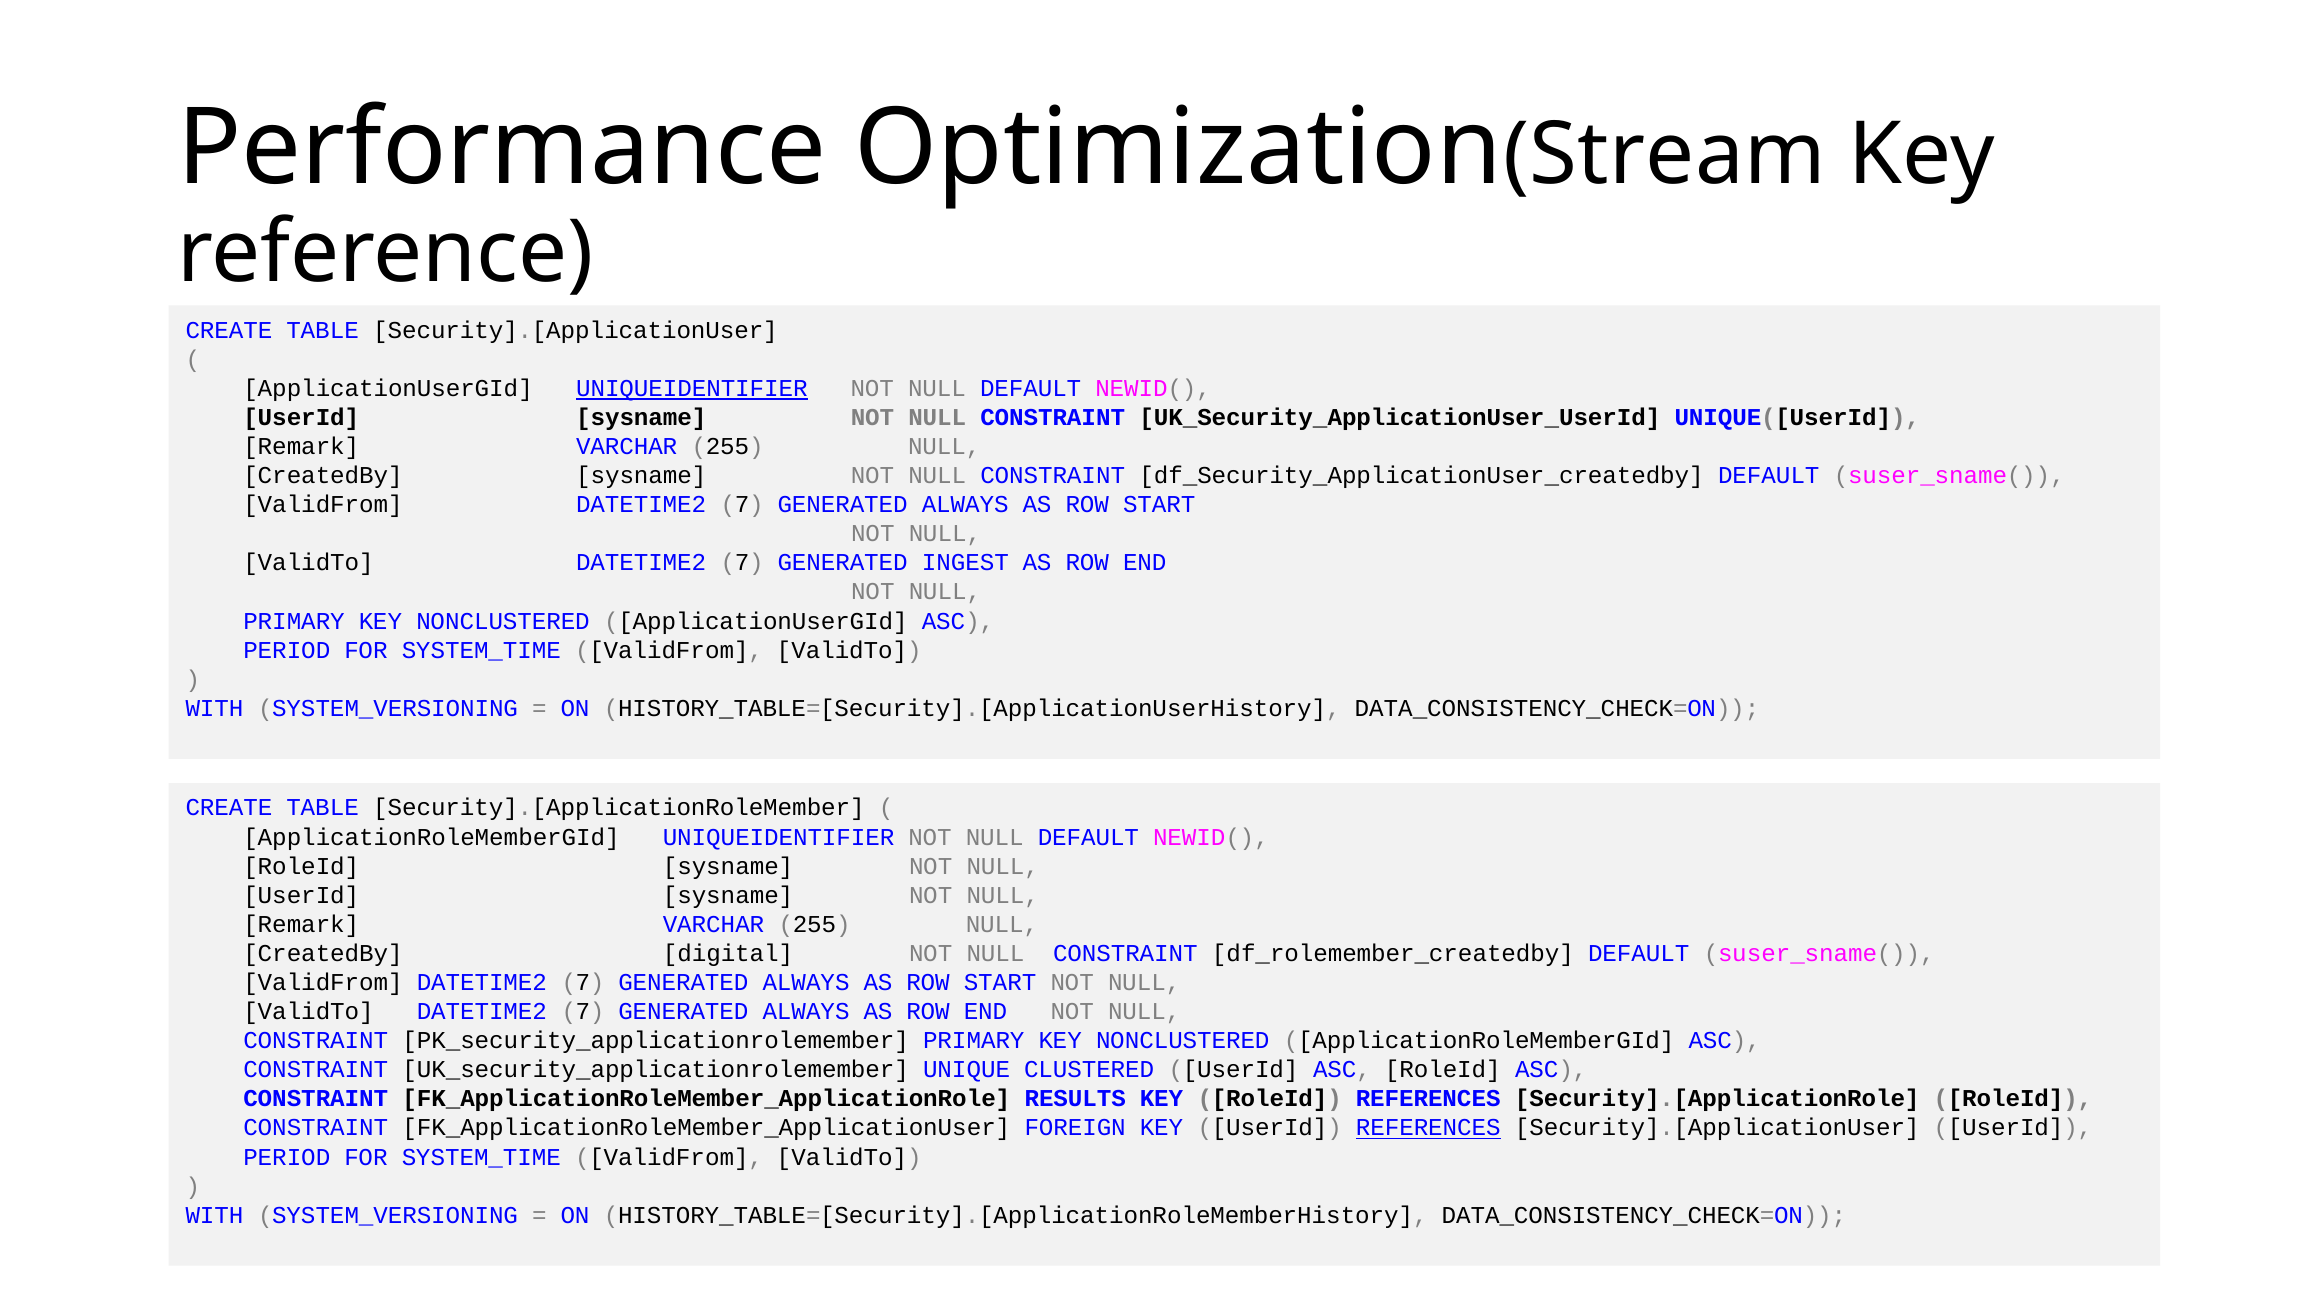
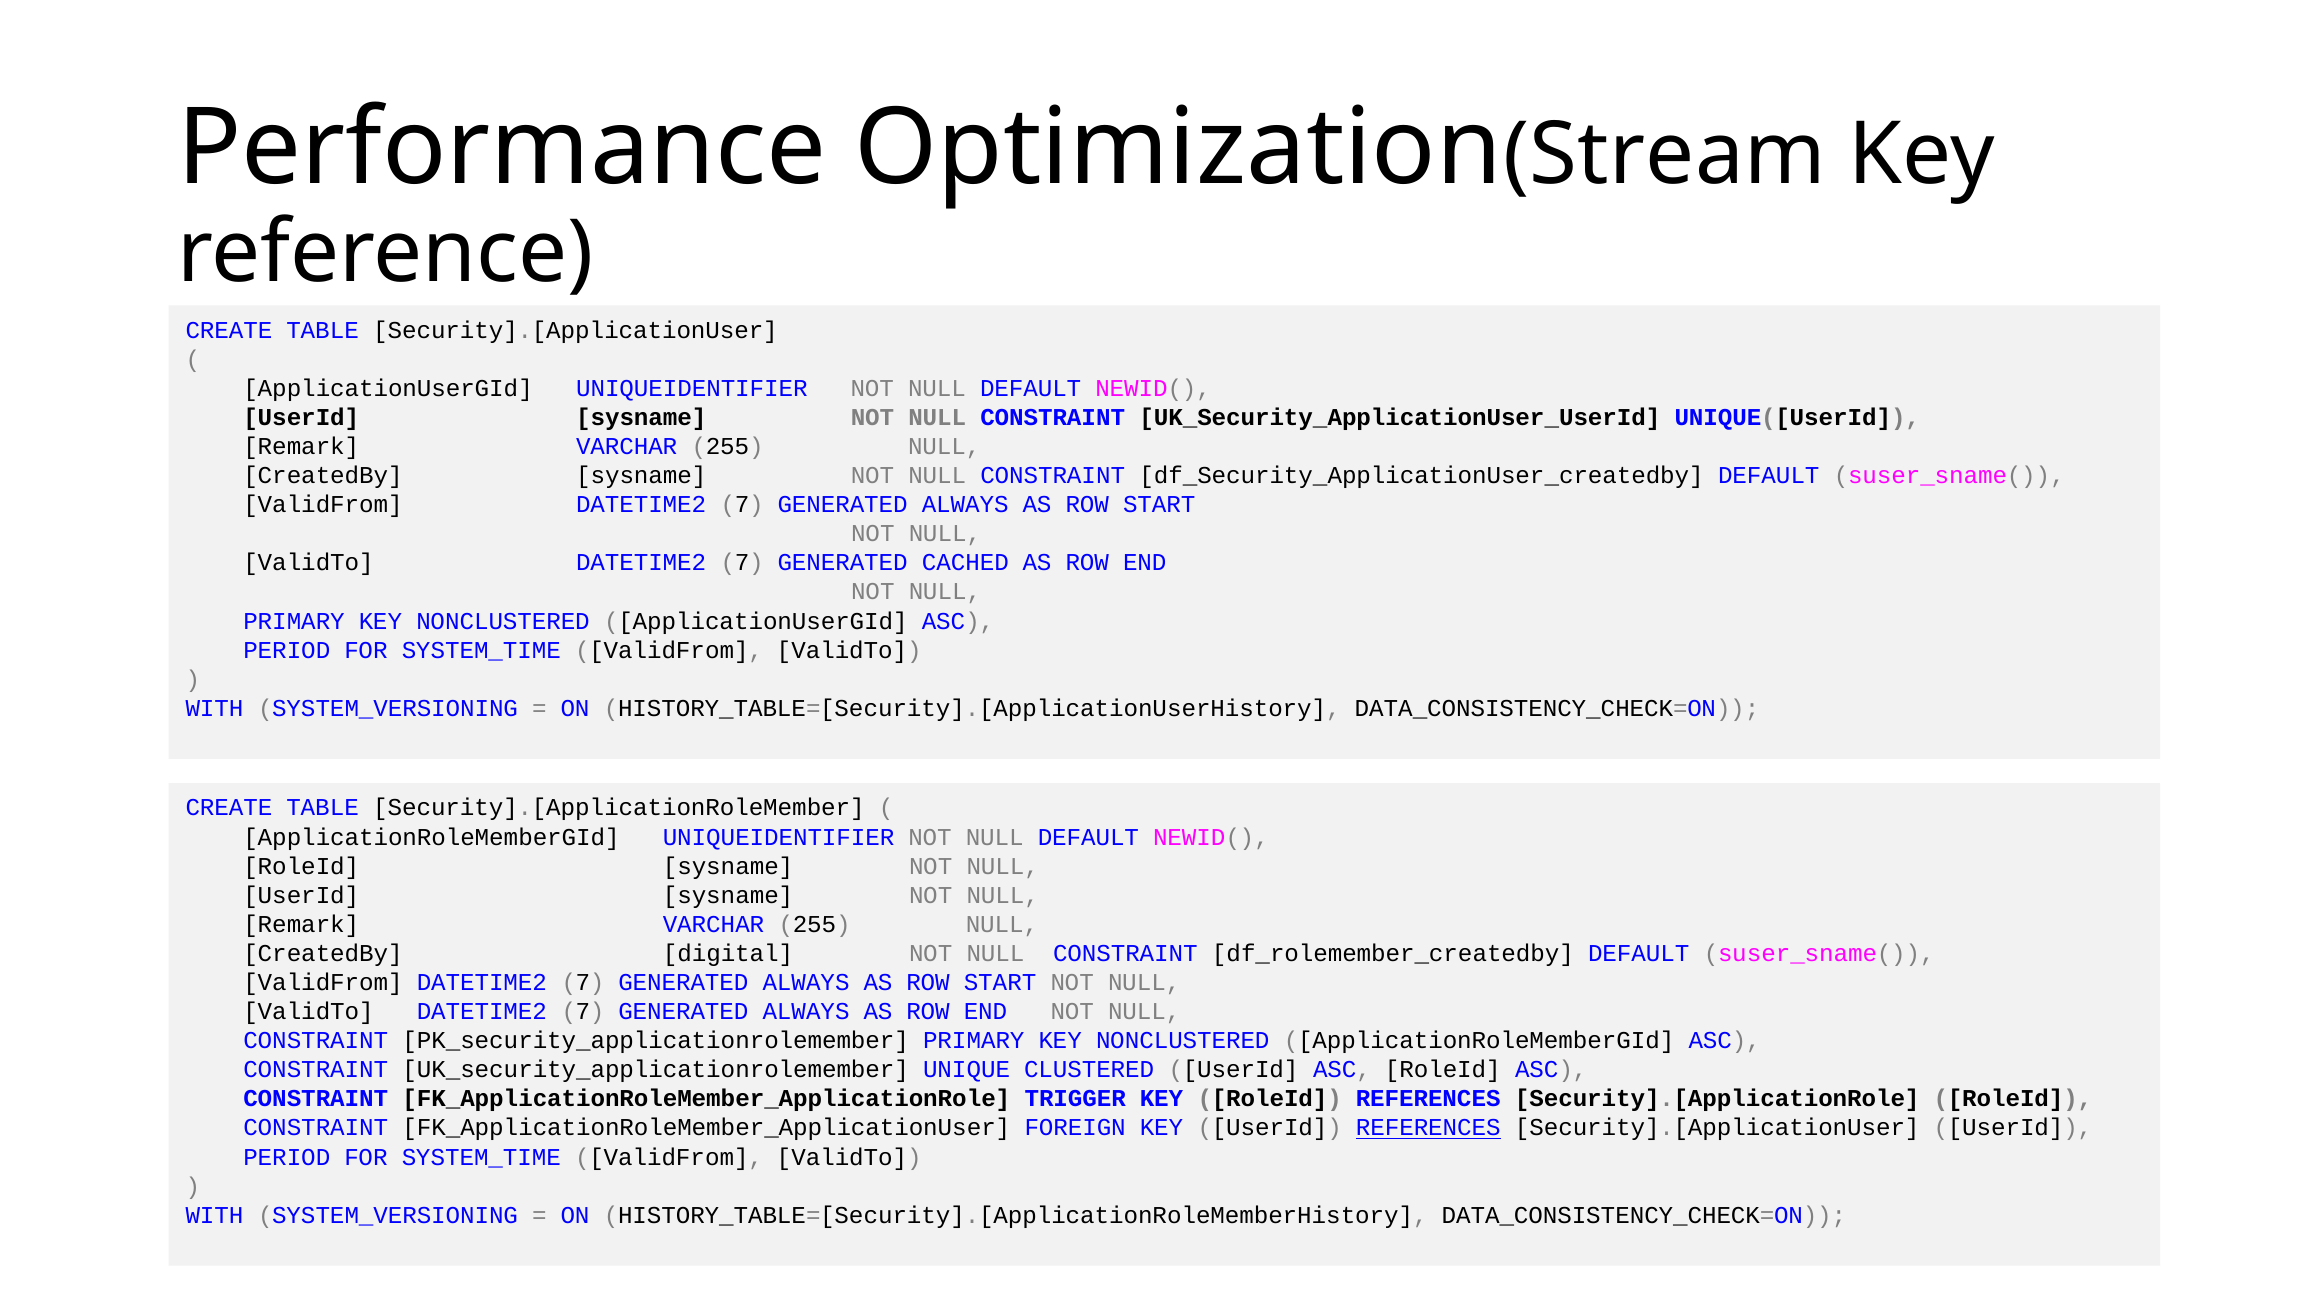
UNIQUEIDENTIFIER at (692, 388) underline: present -> none
INGEST: INGEST -> CACHED
RESULTS: RESULTS -> TRIGGER
